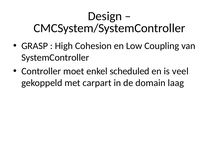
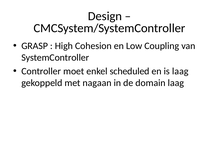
is veel: veel -> laag
carpart: carpart -> nagaan
